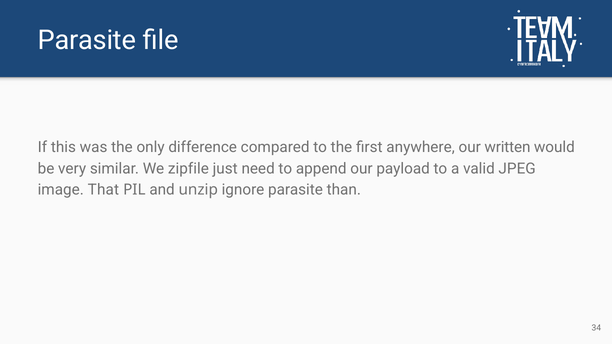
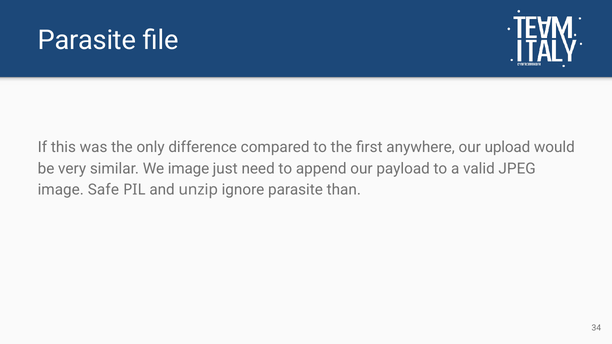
written: written -> upload
We zipfile: zipfile -> image
That: That -> Safe
